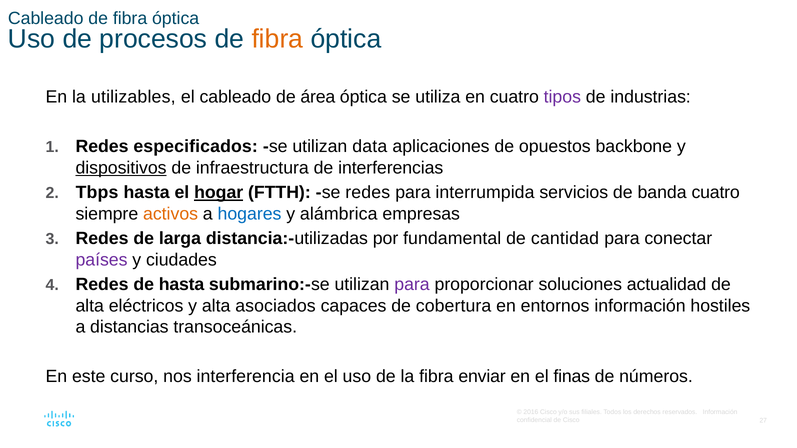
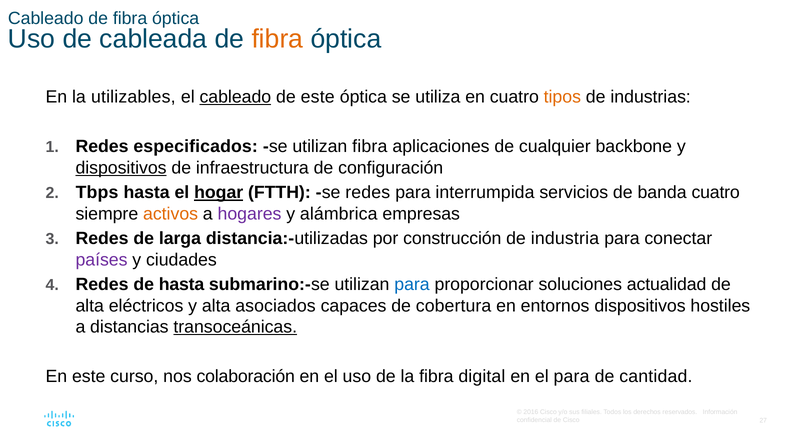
procesos: procesos -> cableada
cableado at (235, 97) underline: none -> present
de área: área -> este
tipos colour: purple -> orange
utilizan data: data -> fibra
opuestos: opuestos -> cualquier
interferencias: interferencias -> configuración
hogares colour: blue -> purple
fundamental: fundamental -> construcción
cantidad: cantidad -> industria
para at (412, 285) colour: purple -> blue
entornos información: información -> dispositivos
transoceánicas underline: none -> present
interferencia: interferencia -> colaboración
enviar: enviar -> digital
el finas: finas -> para
números: números -> cantidad
